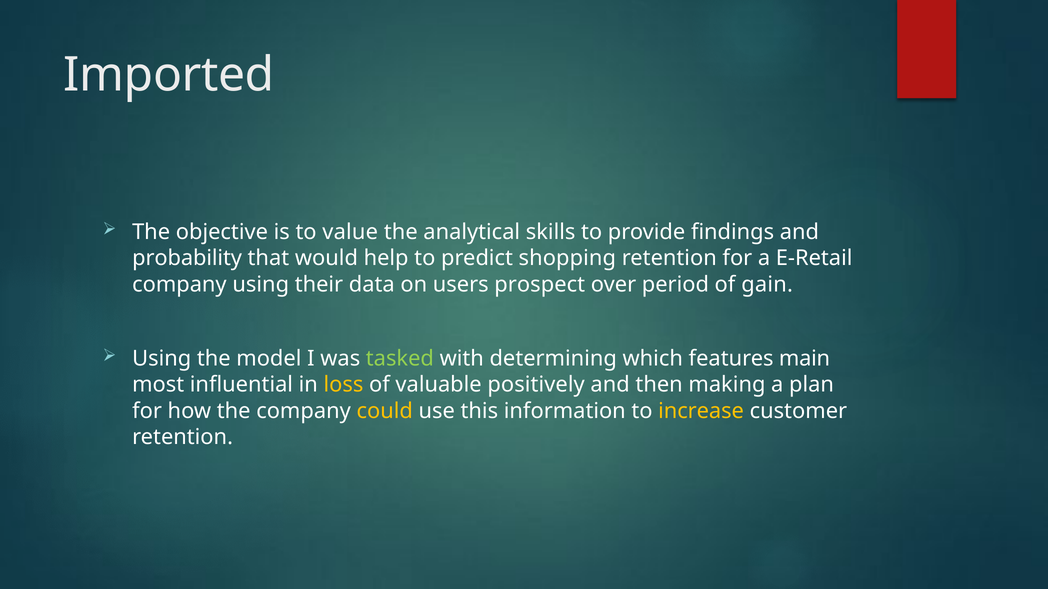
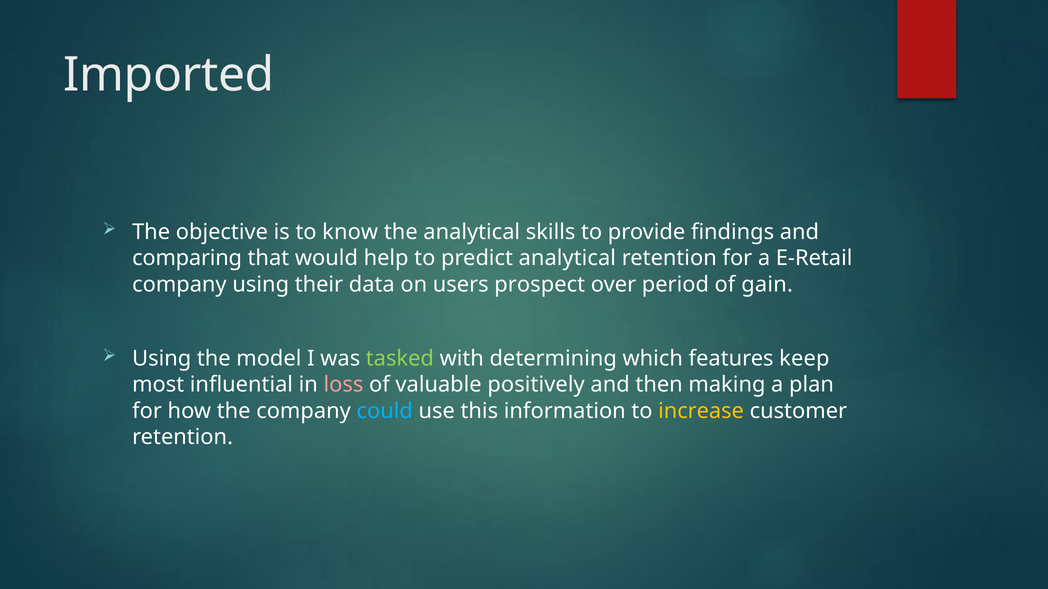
value: value -> know
probability: probability -> comparing
predict shopping: shopping -> analytical
main: main -> keep
loss colour: yellow -> pink
could colour: yellow -> light blue
